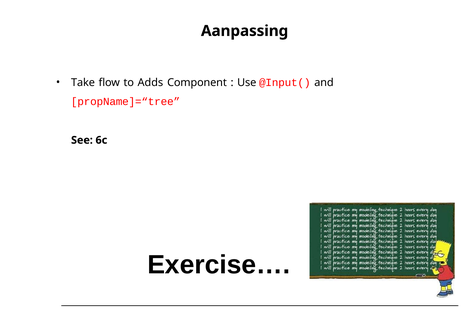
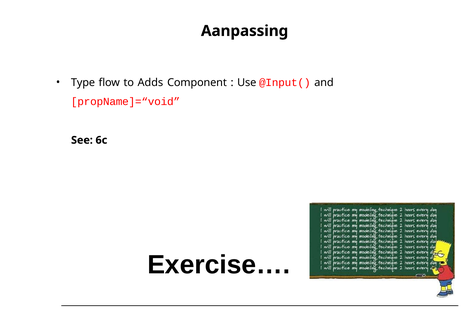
Take: Take -> Type
propName]=“tree: propName]=“tree -> propName]=“void
